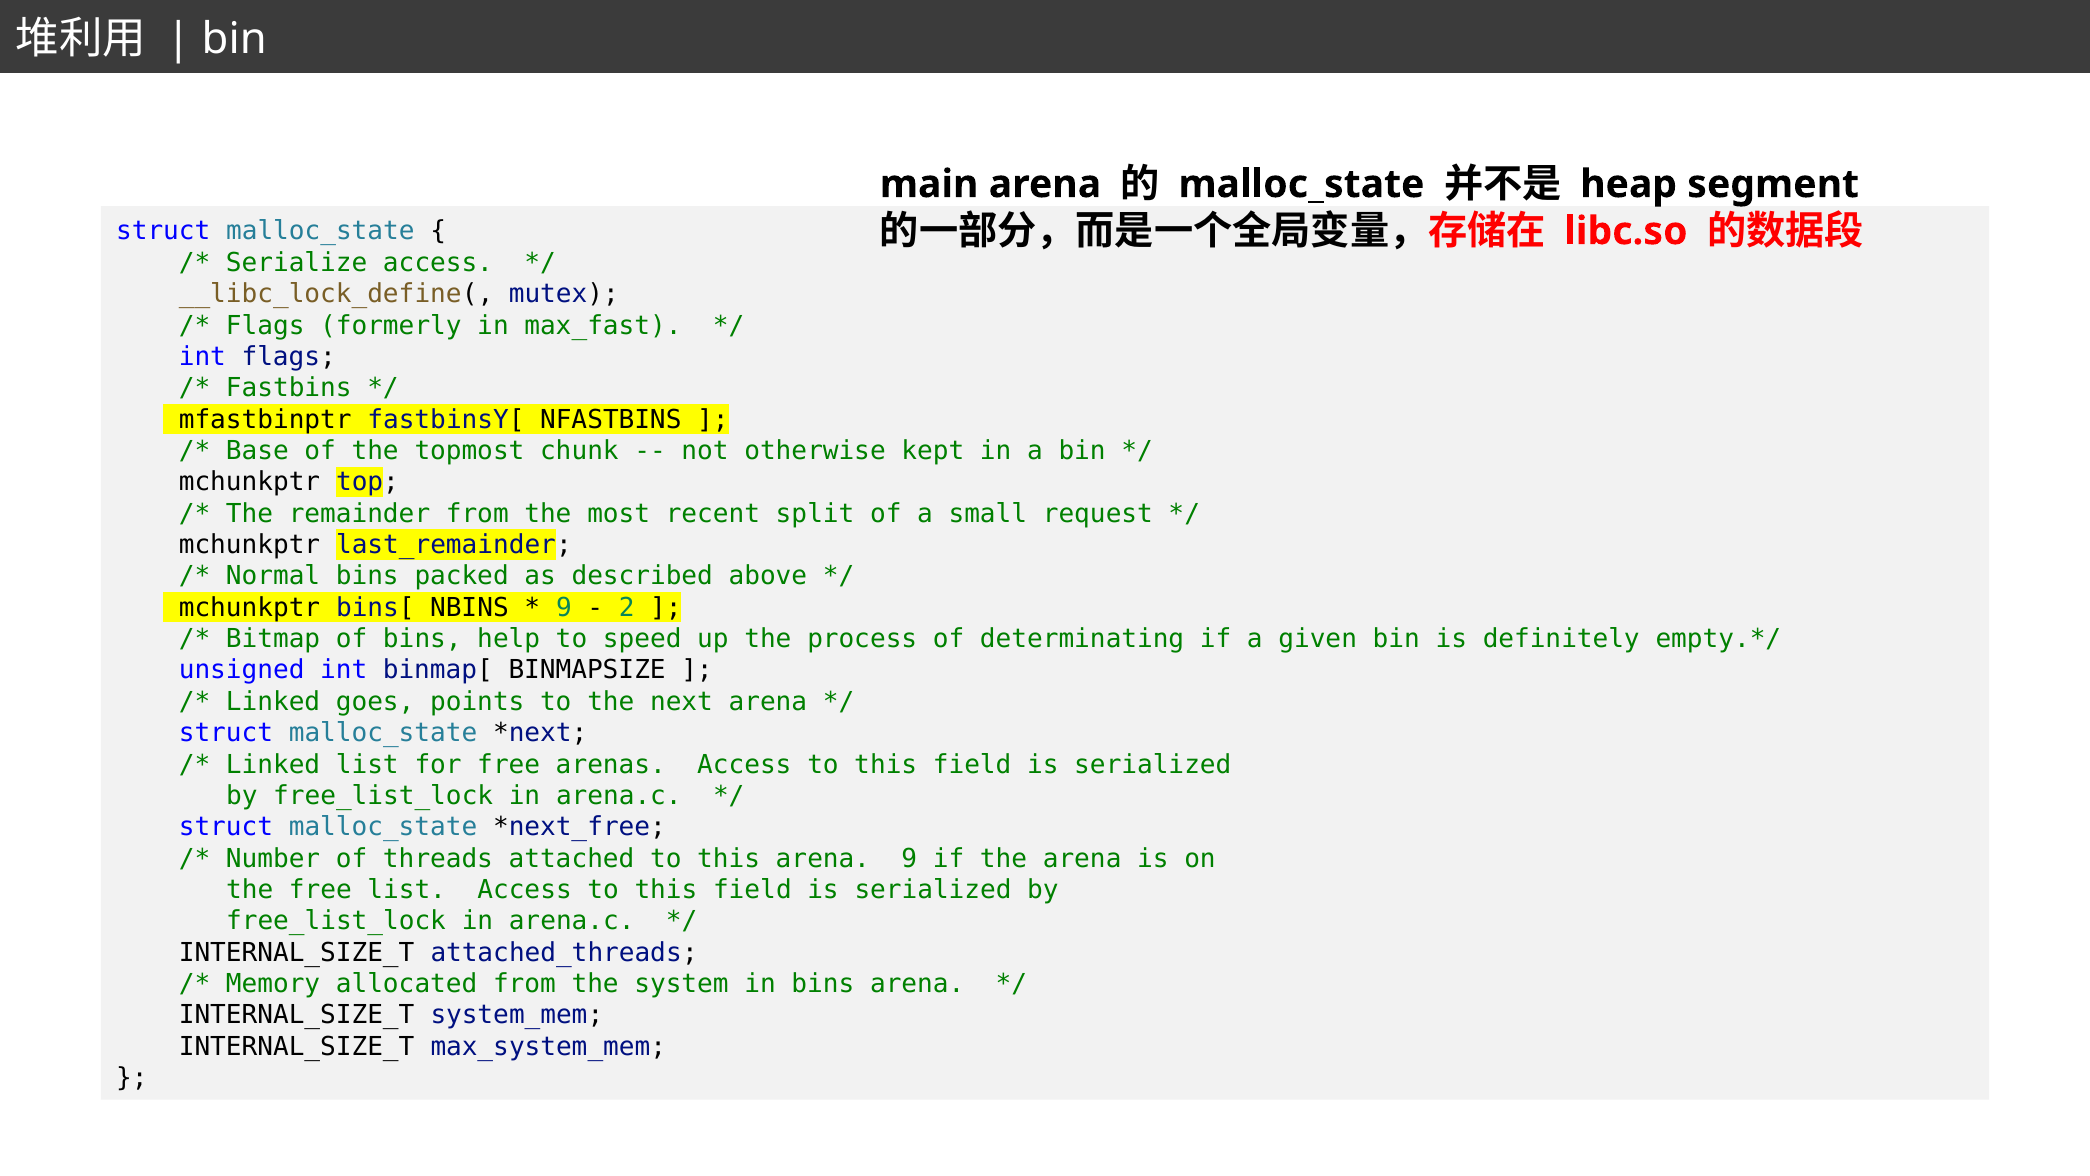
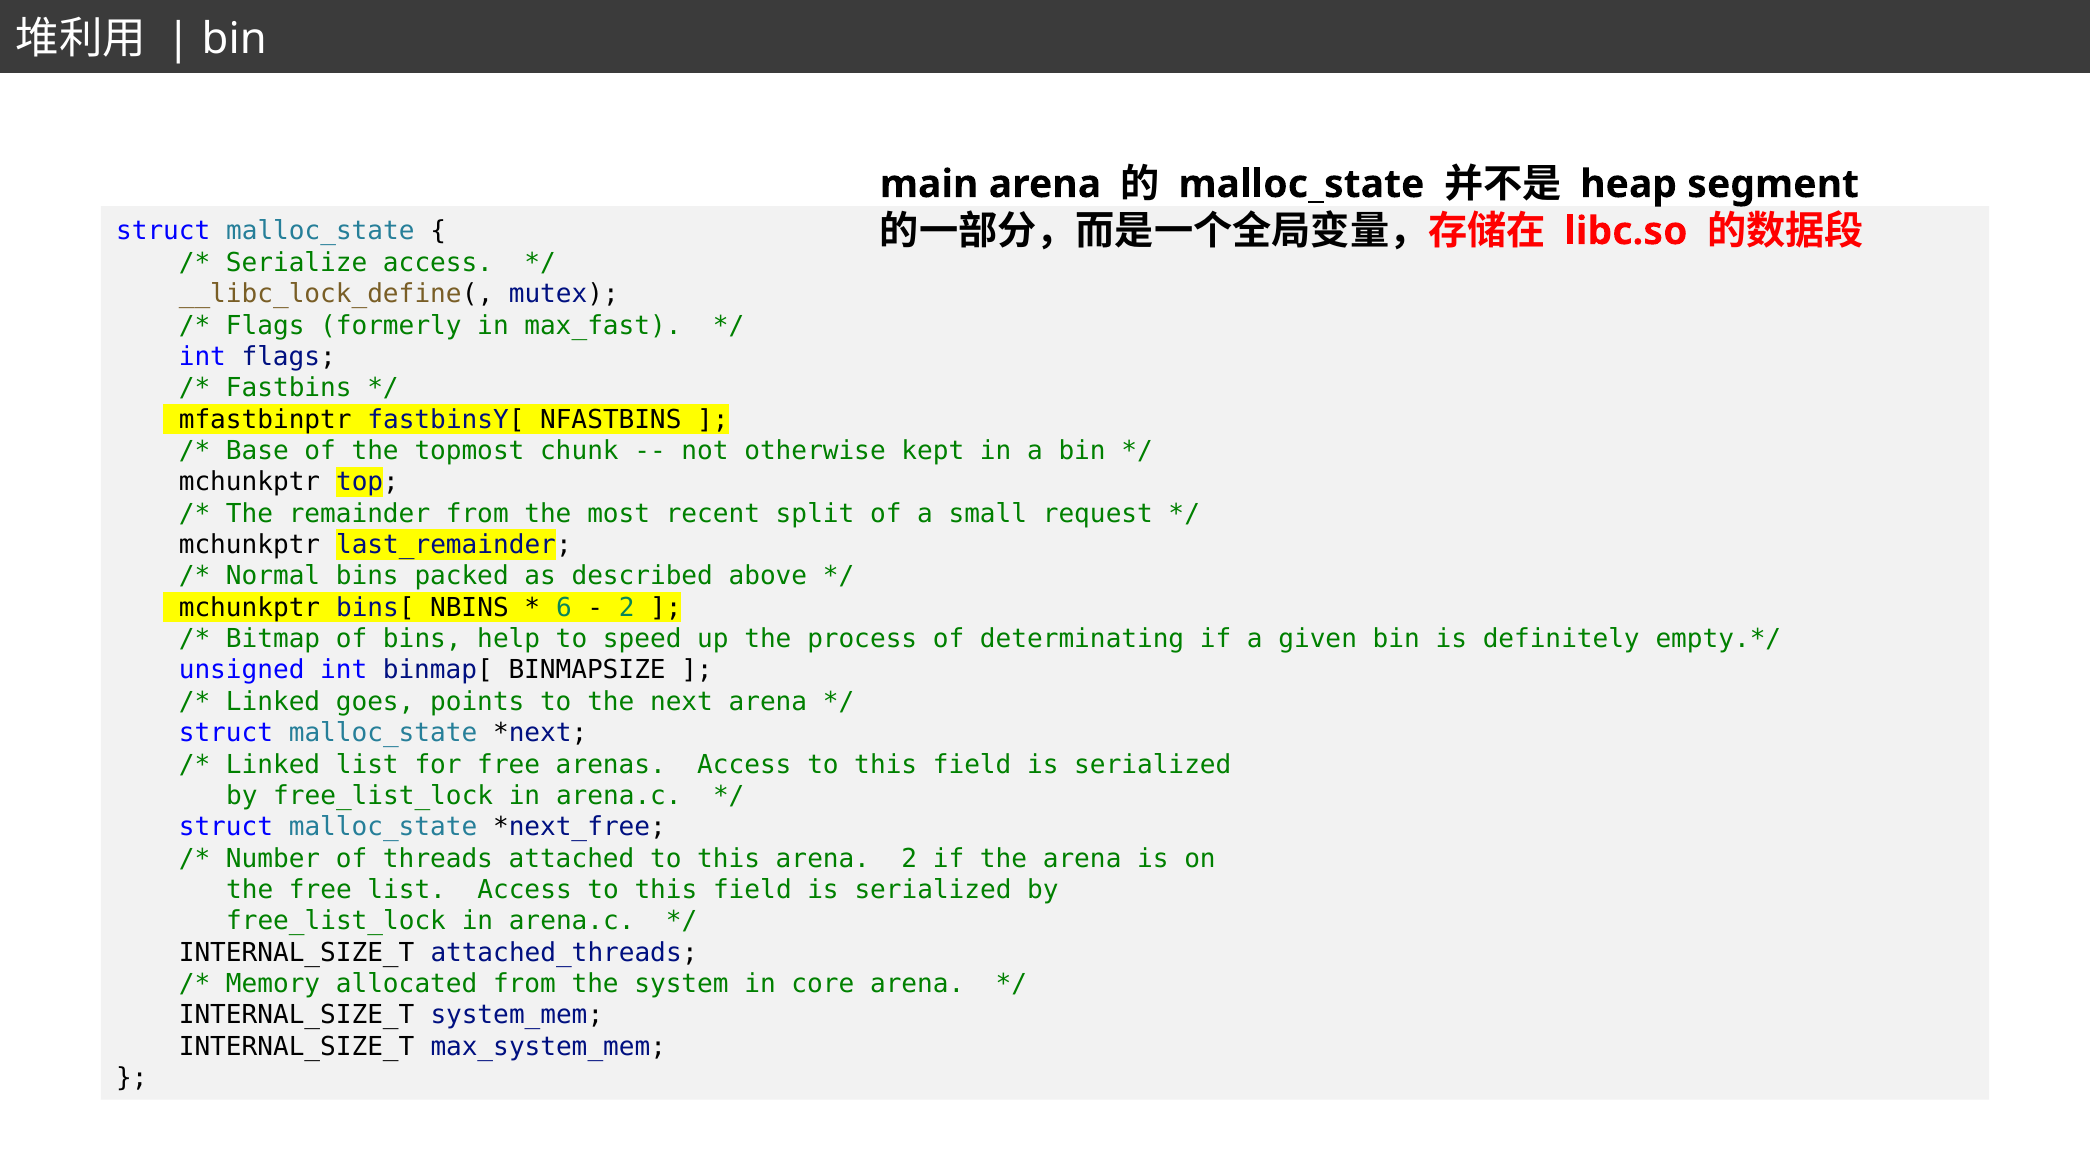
9 at (564, 607): 9 -> 6
arena 9: 9 -> 2
in bins: bins -> core
